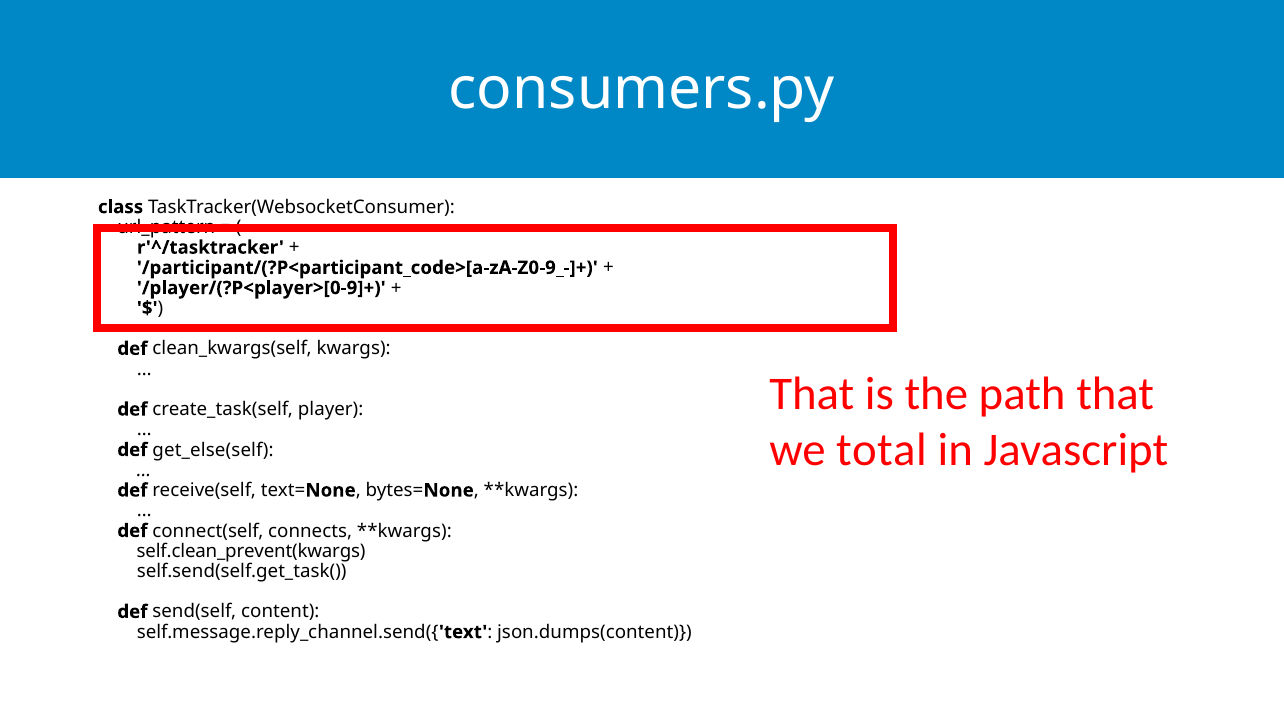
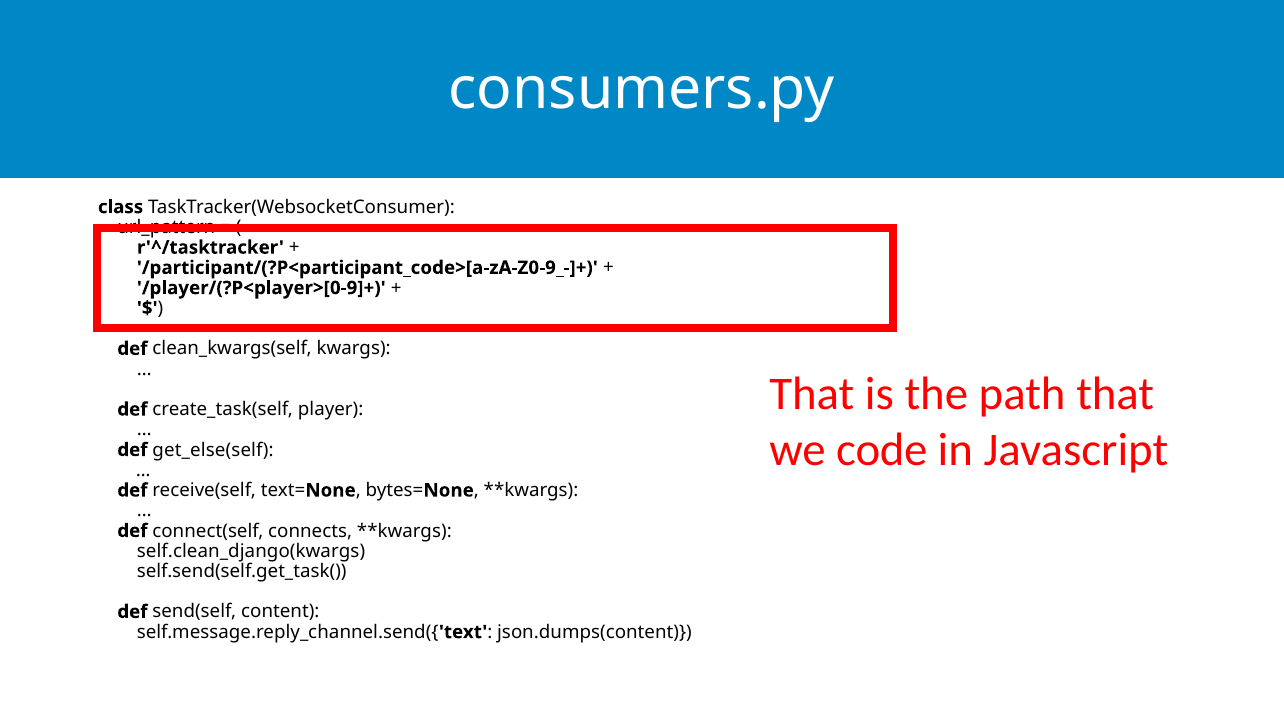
total: total -> code
self.clean_prevent(kwargs: self.clean_prevent(kwargs -> self.clean_django(kwargs
